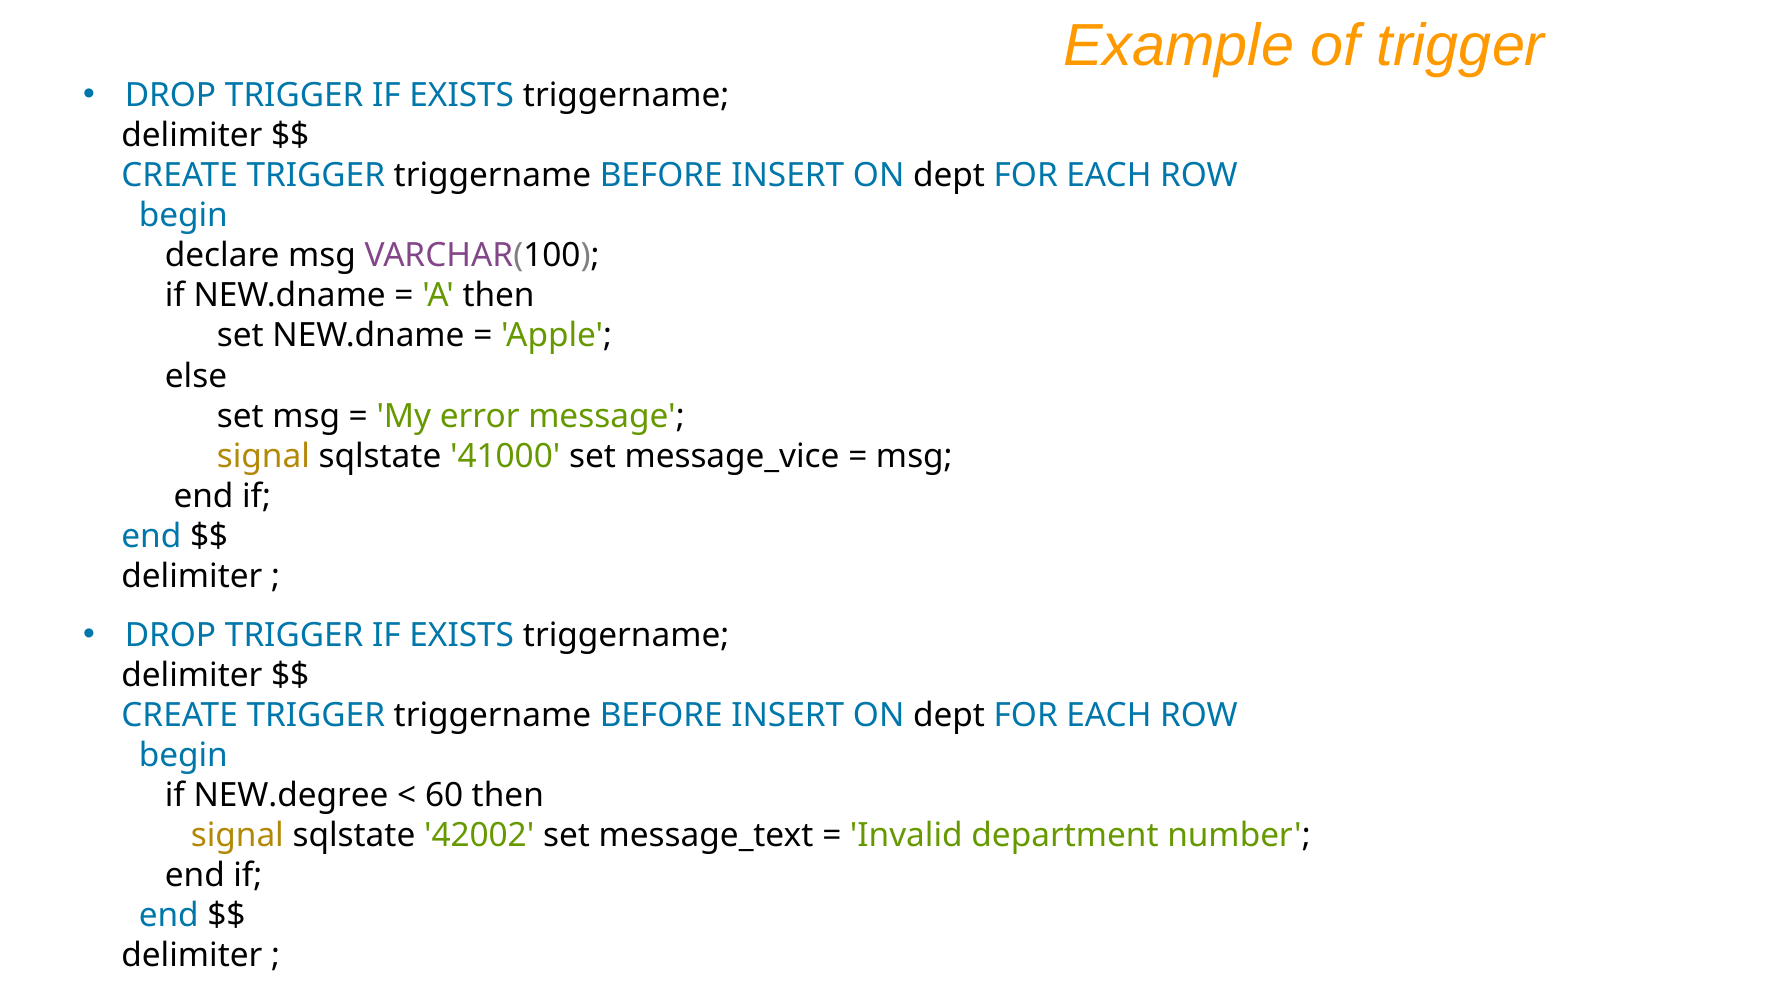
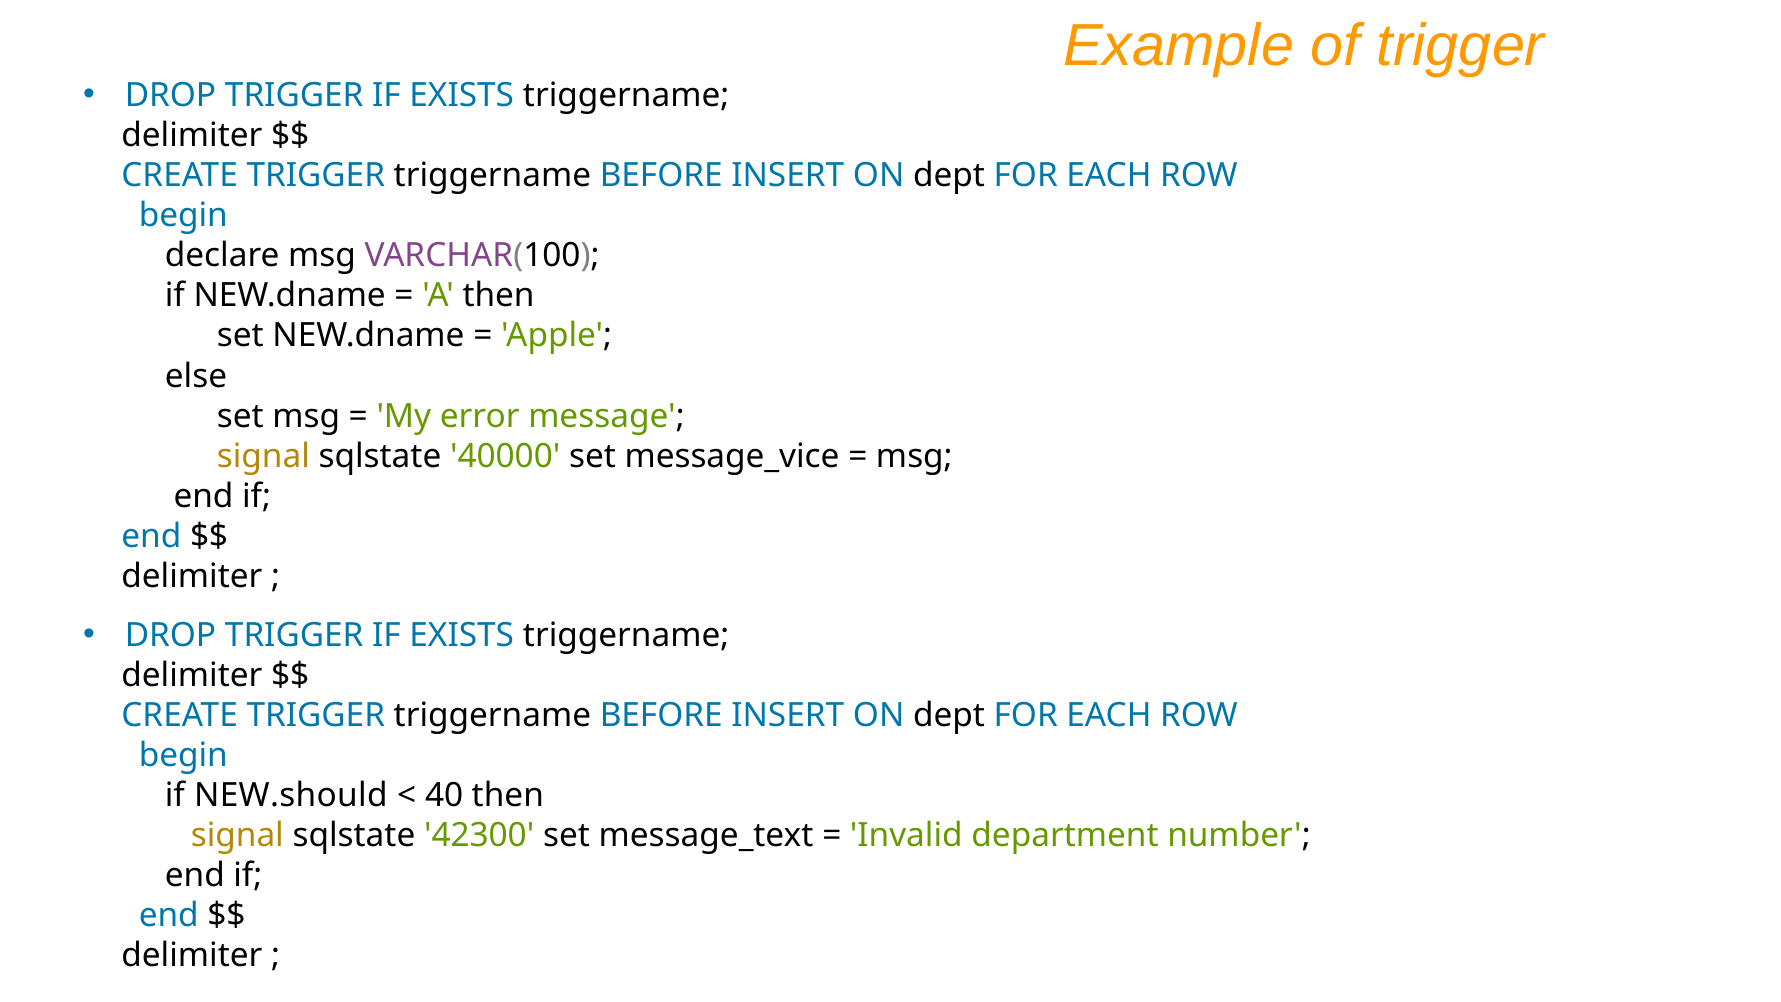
41000: 41000 -> 40000
NEW.degree: NEW.degree -> NEW.should
60: 60 -> 40
42002: 42002 -> 42300
